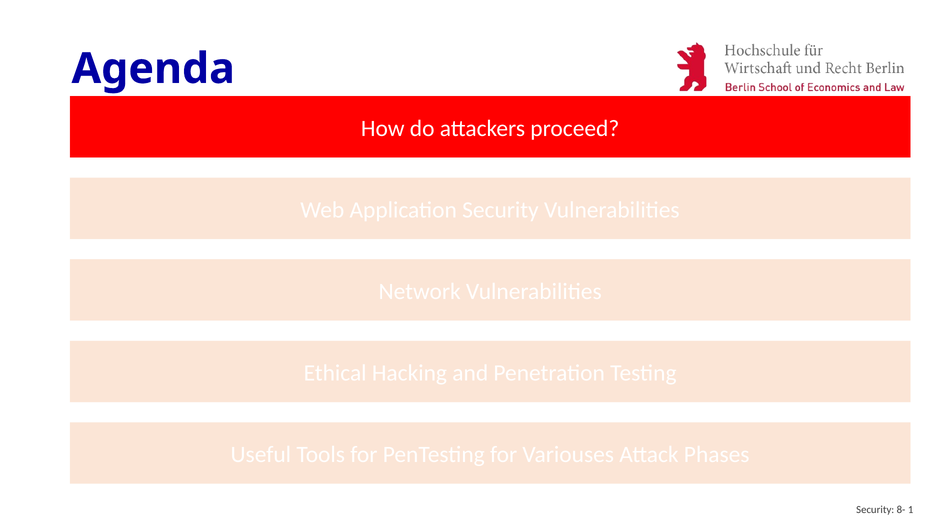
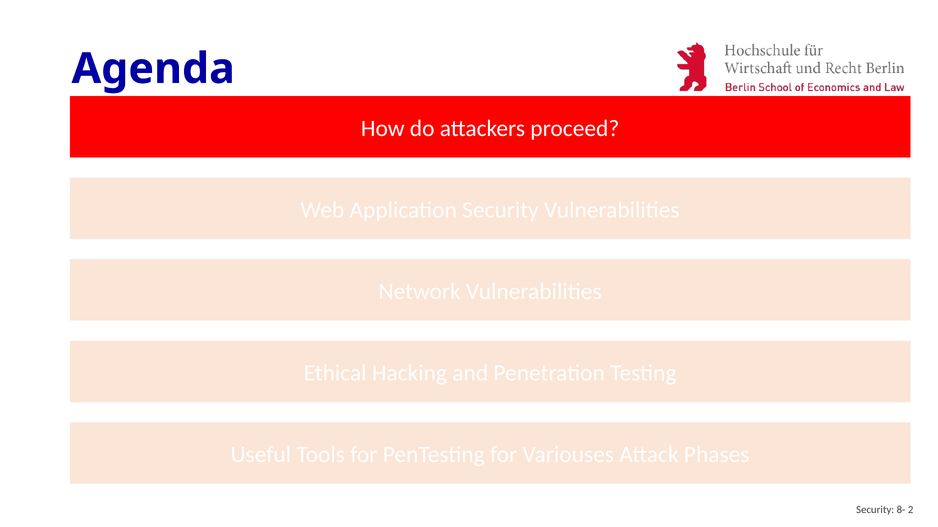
1: 1 -> 2
